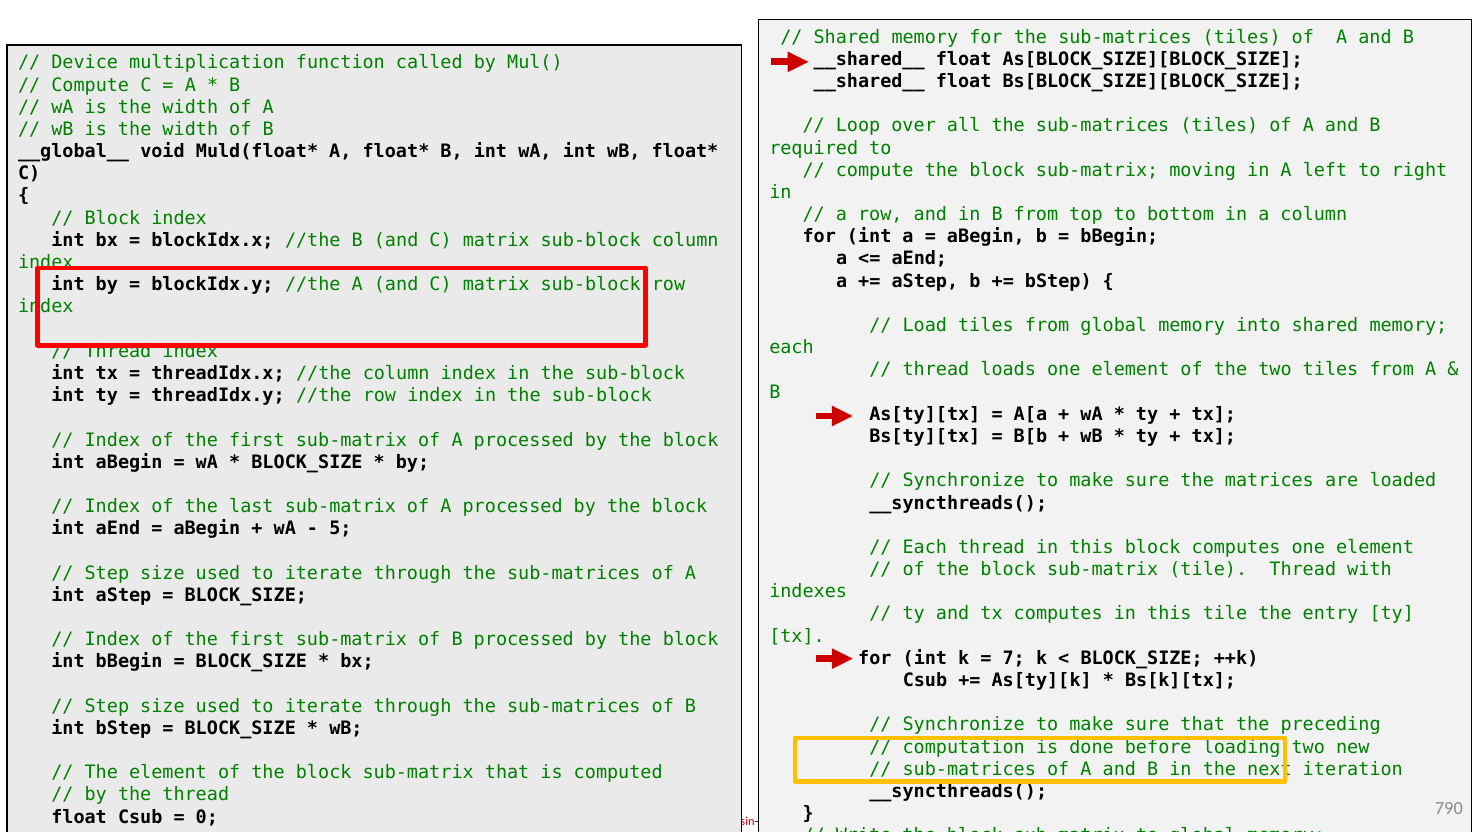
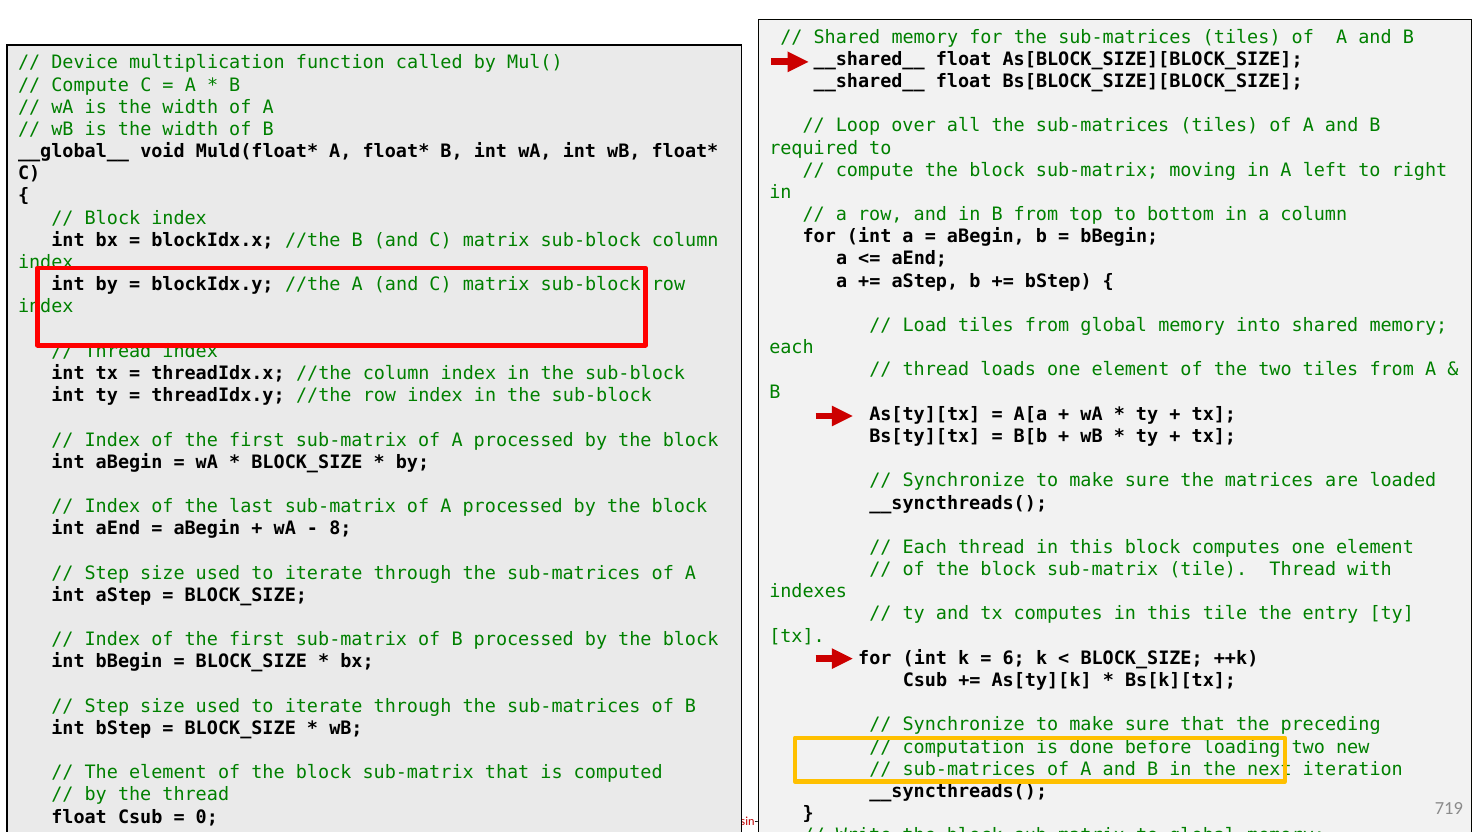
5: 5 -> 8
7: 7 -> 6
790: 790 -> 719
